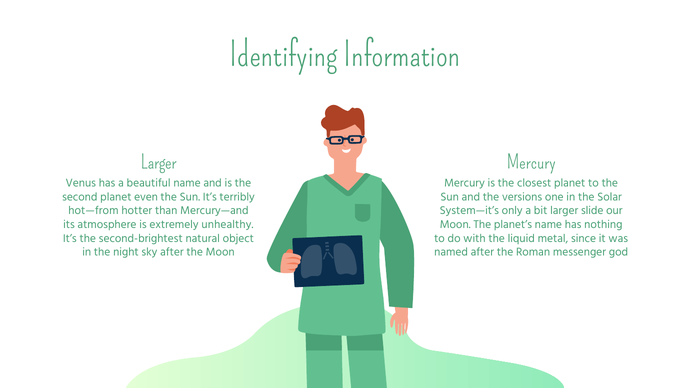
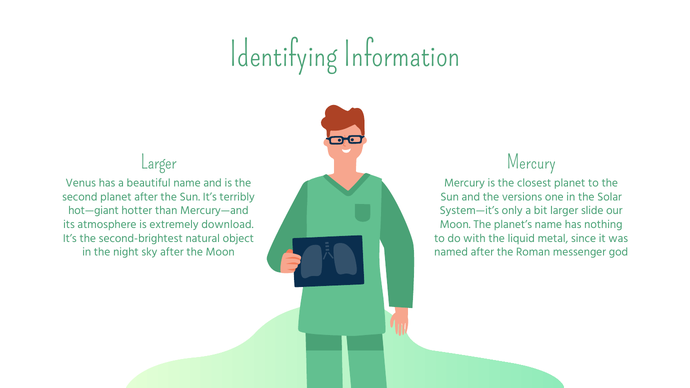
planet even: even -> after
hot—from: hot—from -> hot—giant
unhealthy: unhealthy -> download
